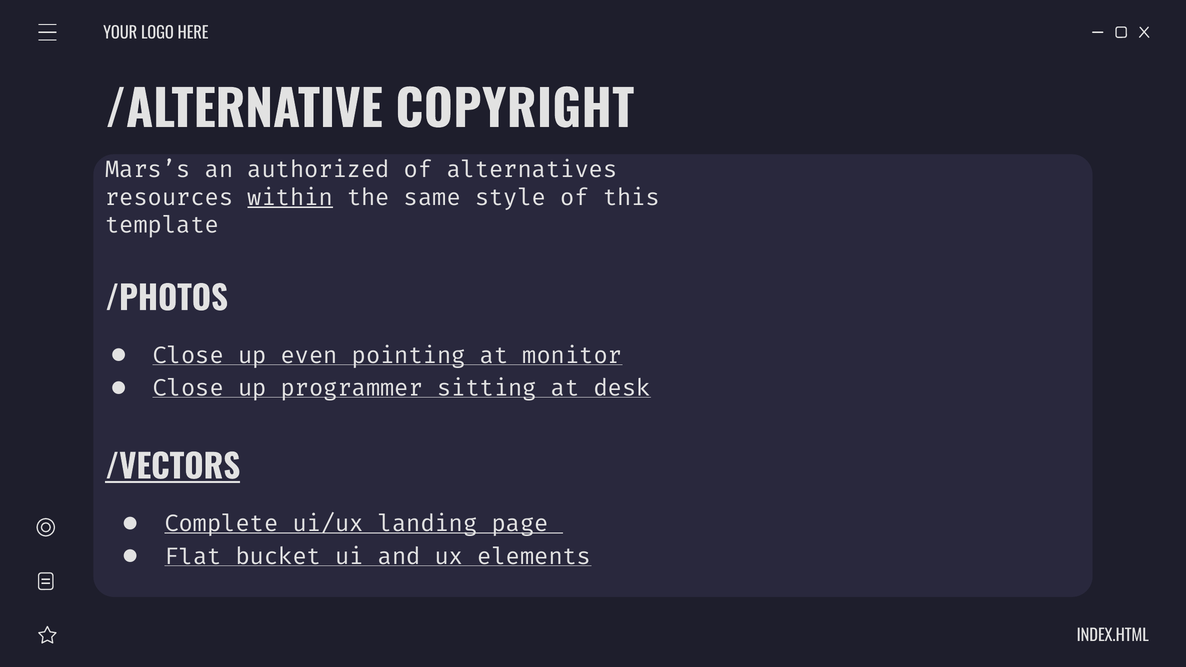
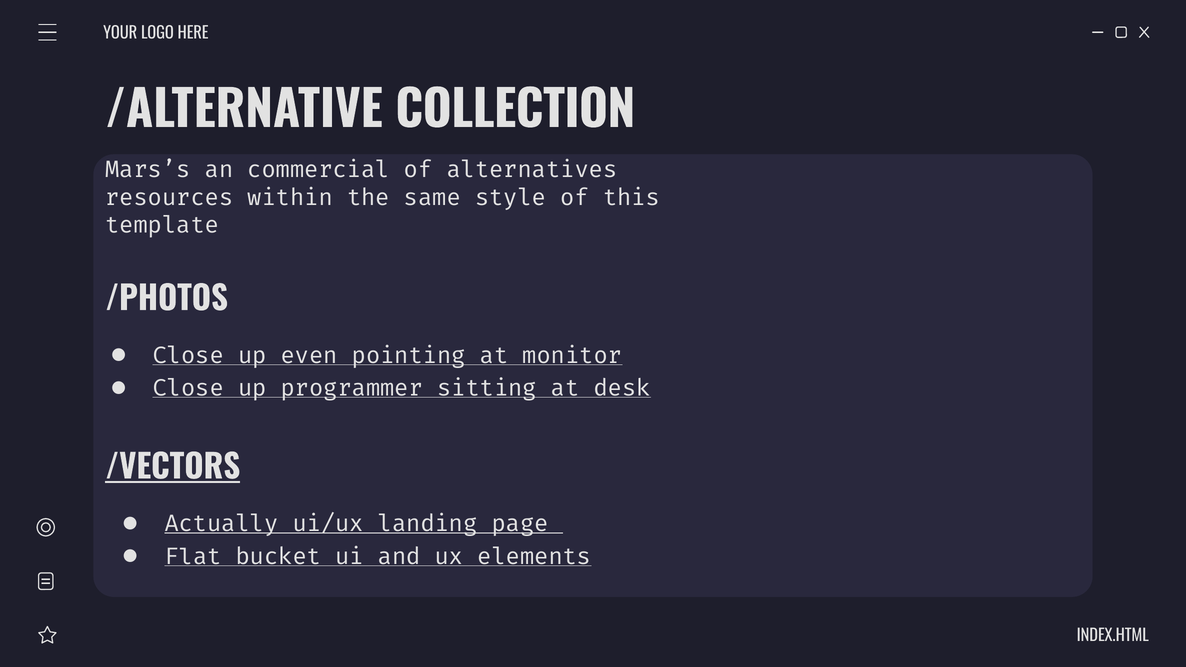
COPYRIGHT: COPYRIGHT -> COLLECTION
authorized: authorized -> commercial
within underline: present -> none
Complete: Complete -> Actually
